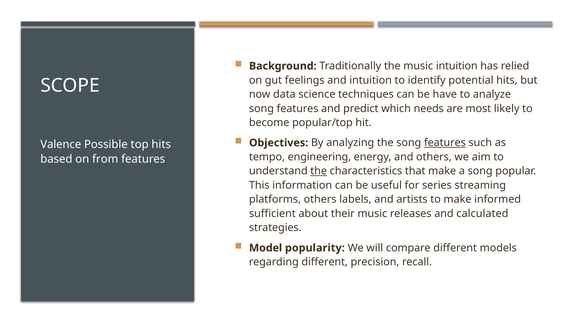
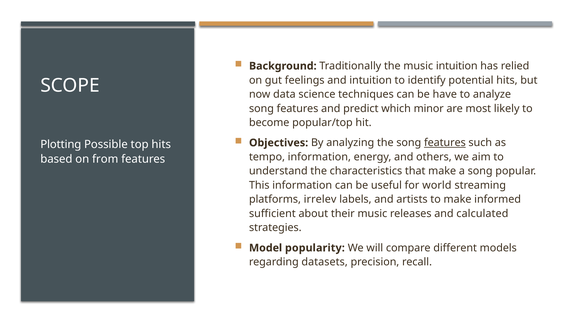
needs: needs -> minor
Valence: Valence -> Plotting
tempo engineering: engineering -> information
the at (319, 171) underline: present -> none
series: series -> world
platforms others: others -> irrelev
regarding different: different -> datasets
